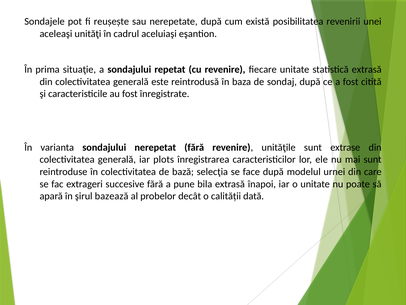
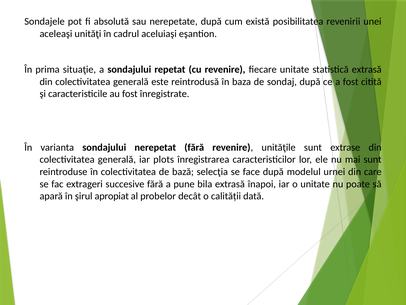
reușește: reușește -> absolută
bazează: bazează -> apropiat
